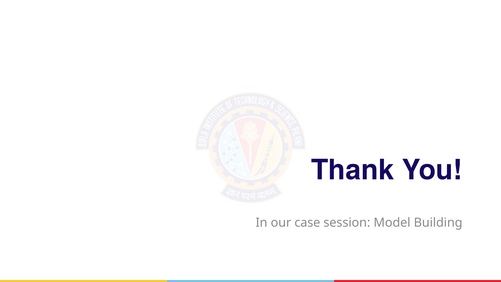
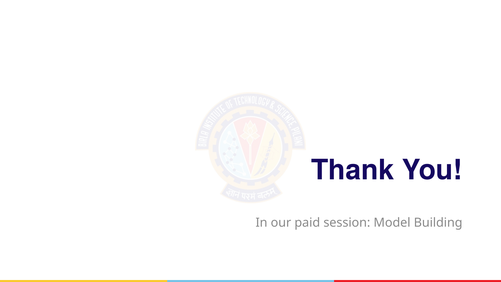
case: case -> paid
